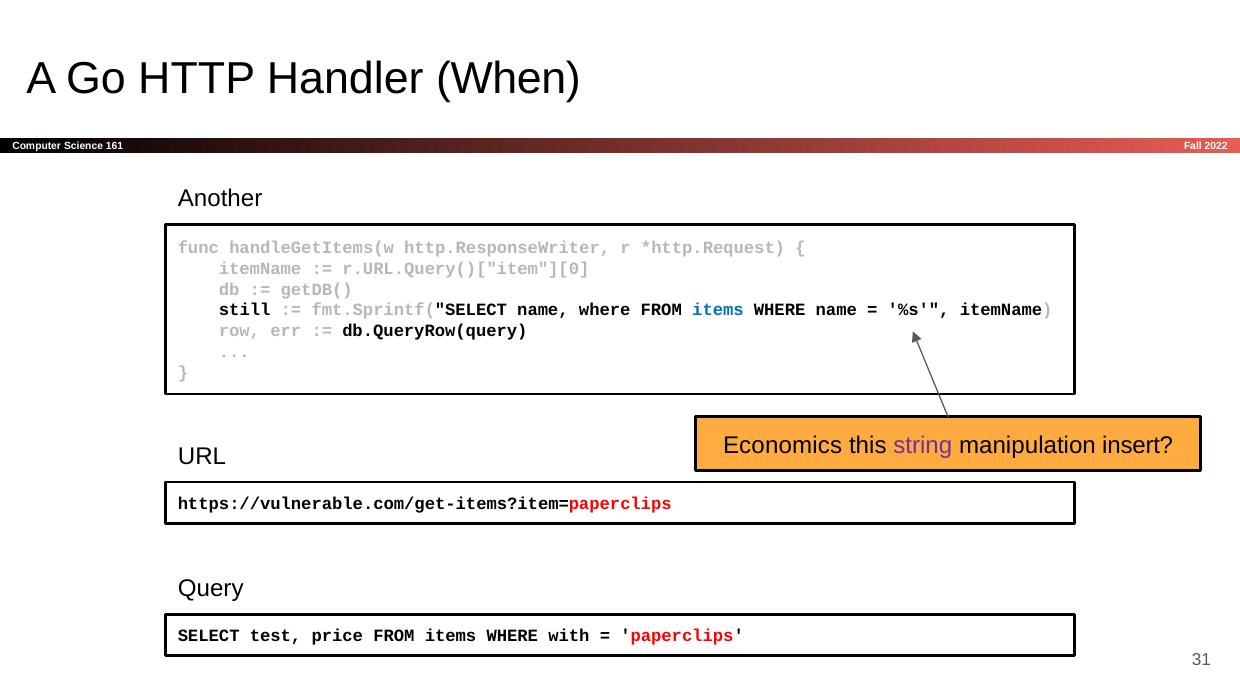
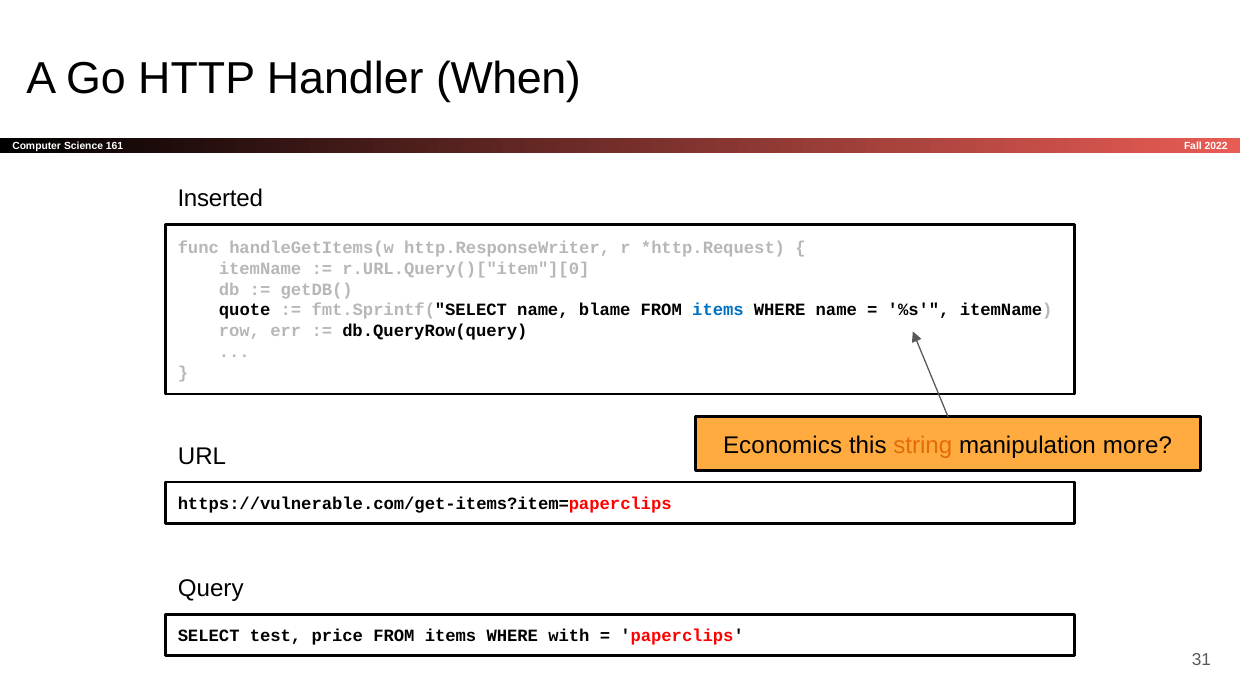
Another: Another -> Inserted
still: still -> quote
name where: where -> blame
string colour: purple -> orange
insert: insert -> more
